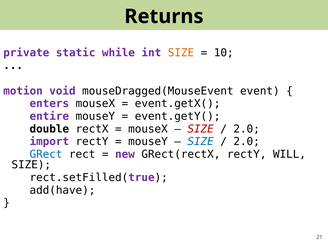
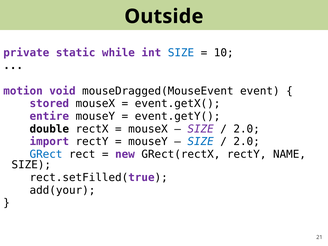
Returns: Returns -> Outside
SIZE at (181, 53) colour: orange -> blue
enters: enters -> stored
SIZE at (201, 129) colour: red -> purple
WILL: WILL -> NAME
add(have: add(have -> add(your
